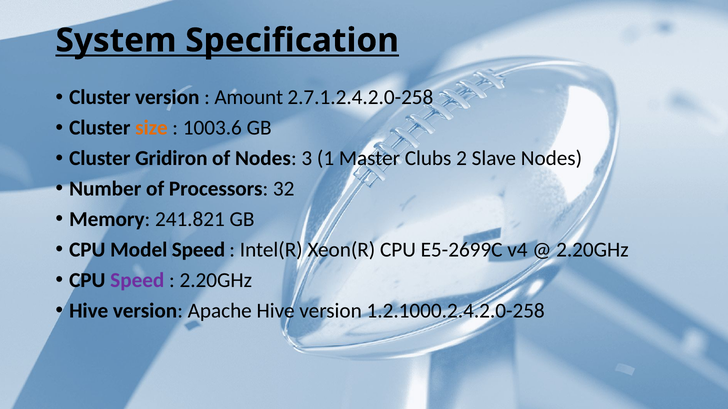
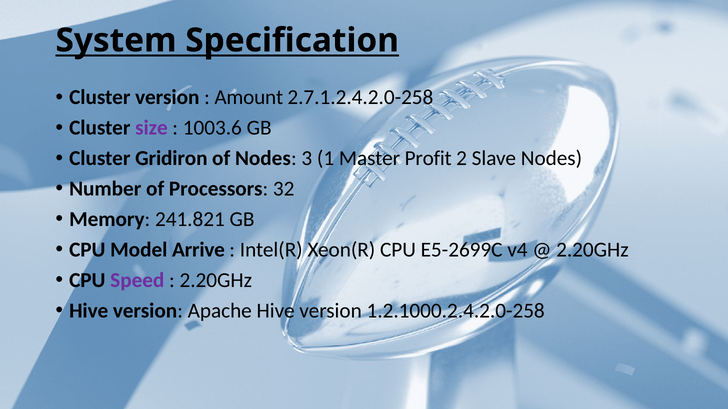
size colour: orange -> purple
Clubs: Clubs -> Profit
Model Speed: Speed -> Arrive
